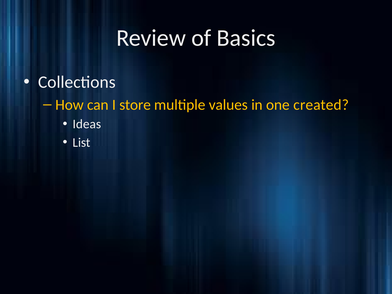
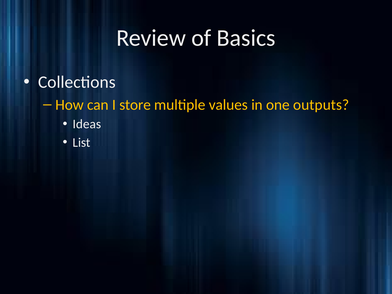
created: created -> outputs
